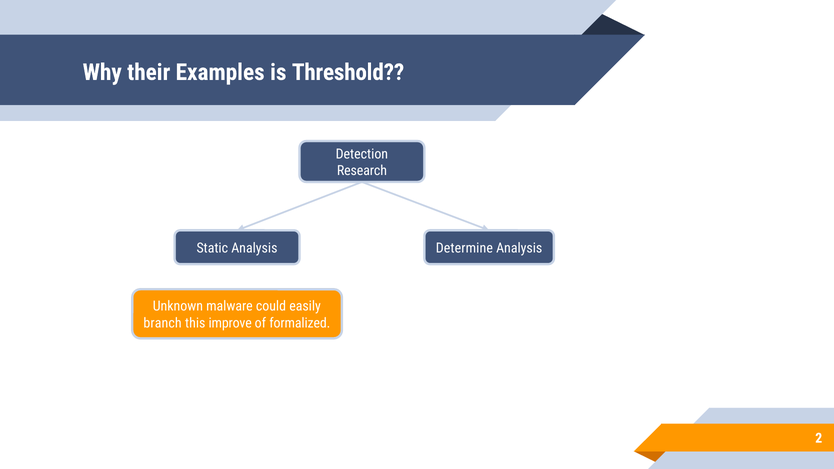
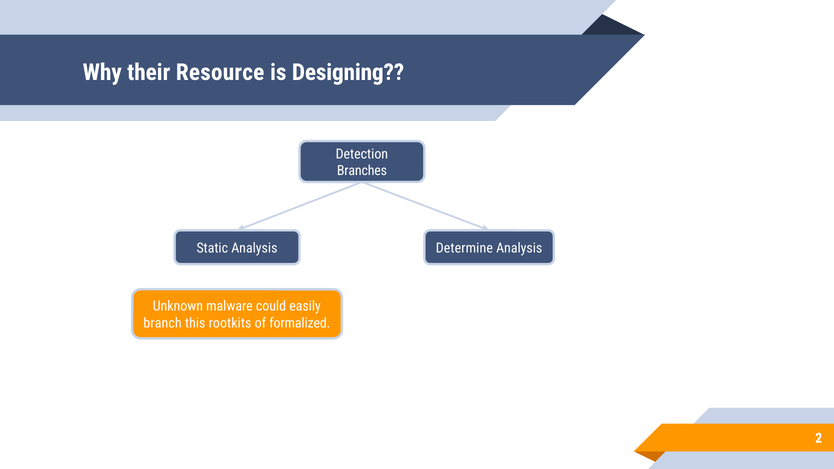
Examples: Examples -> Resource
Threshold: Threshold -> Designing
Research: Research -> Branches
improve: improve -> rootkits
